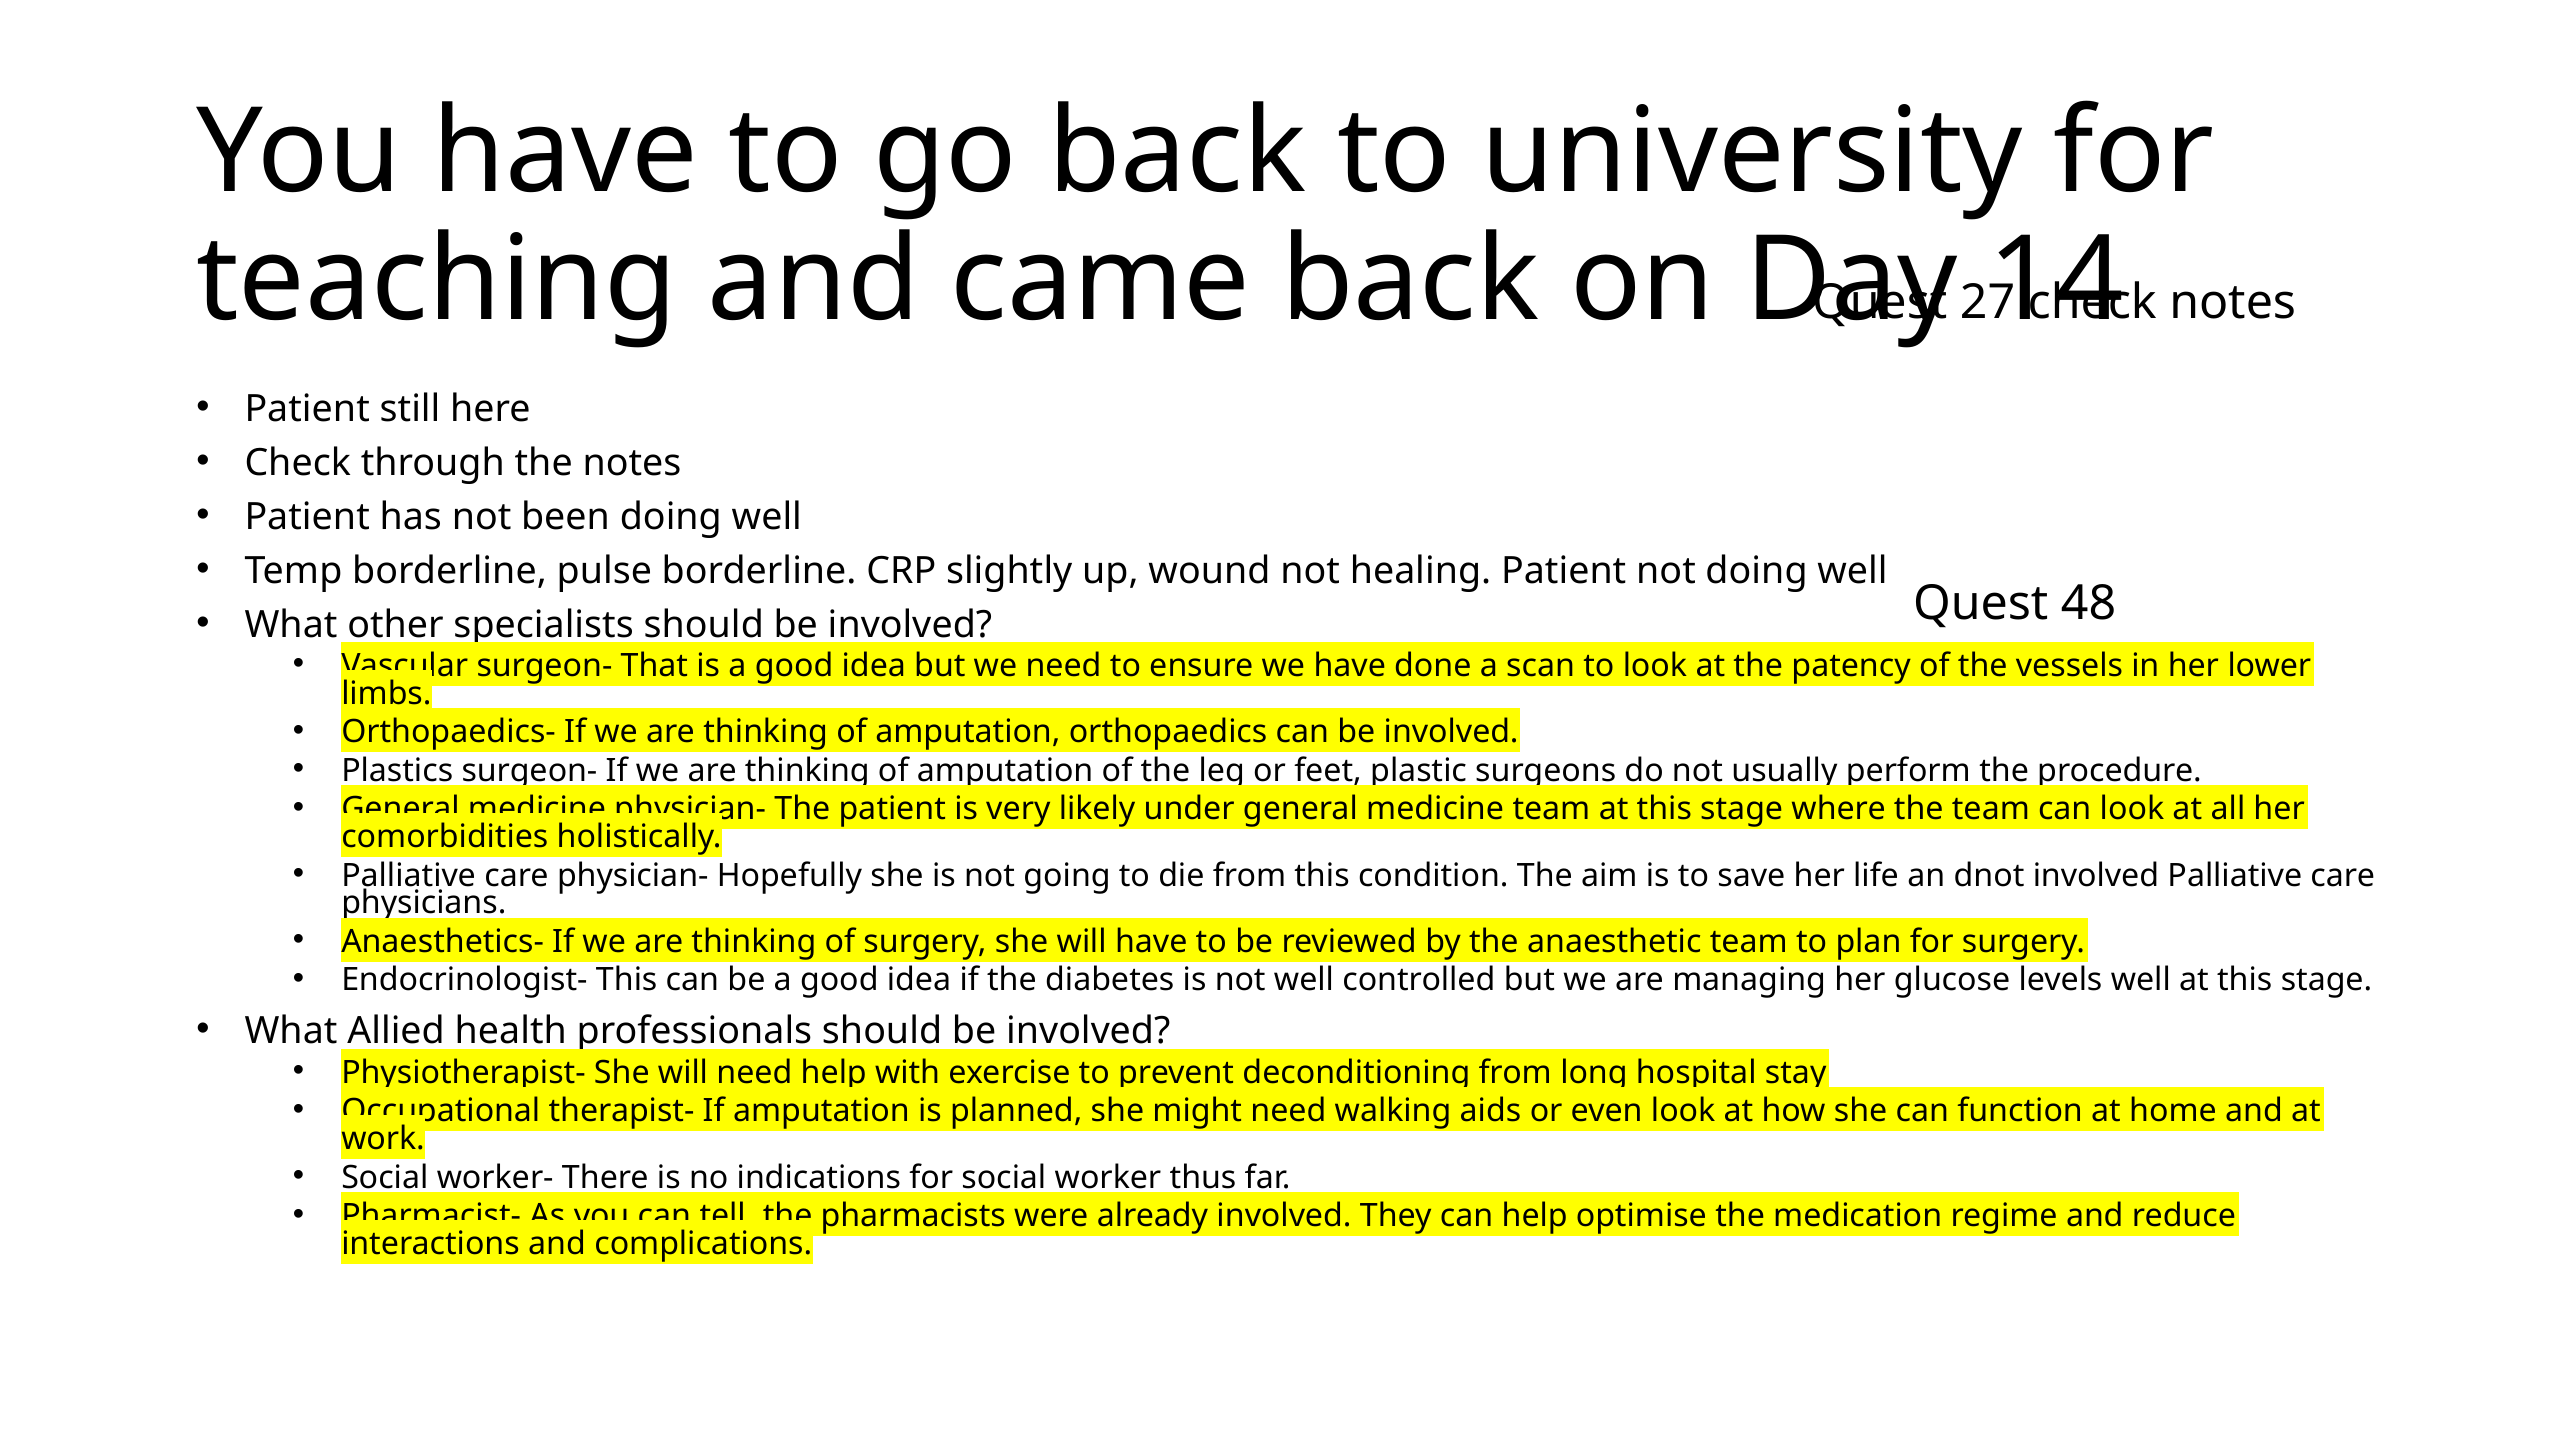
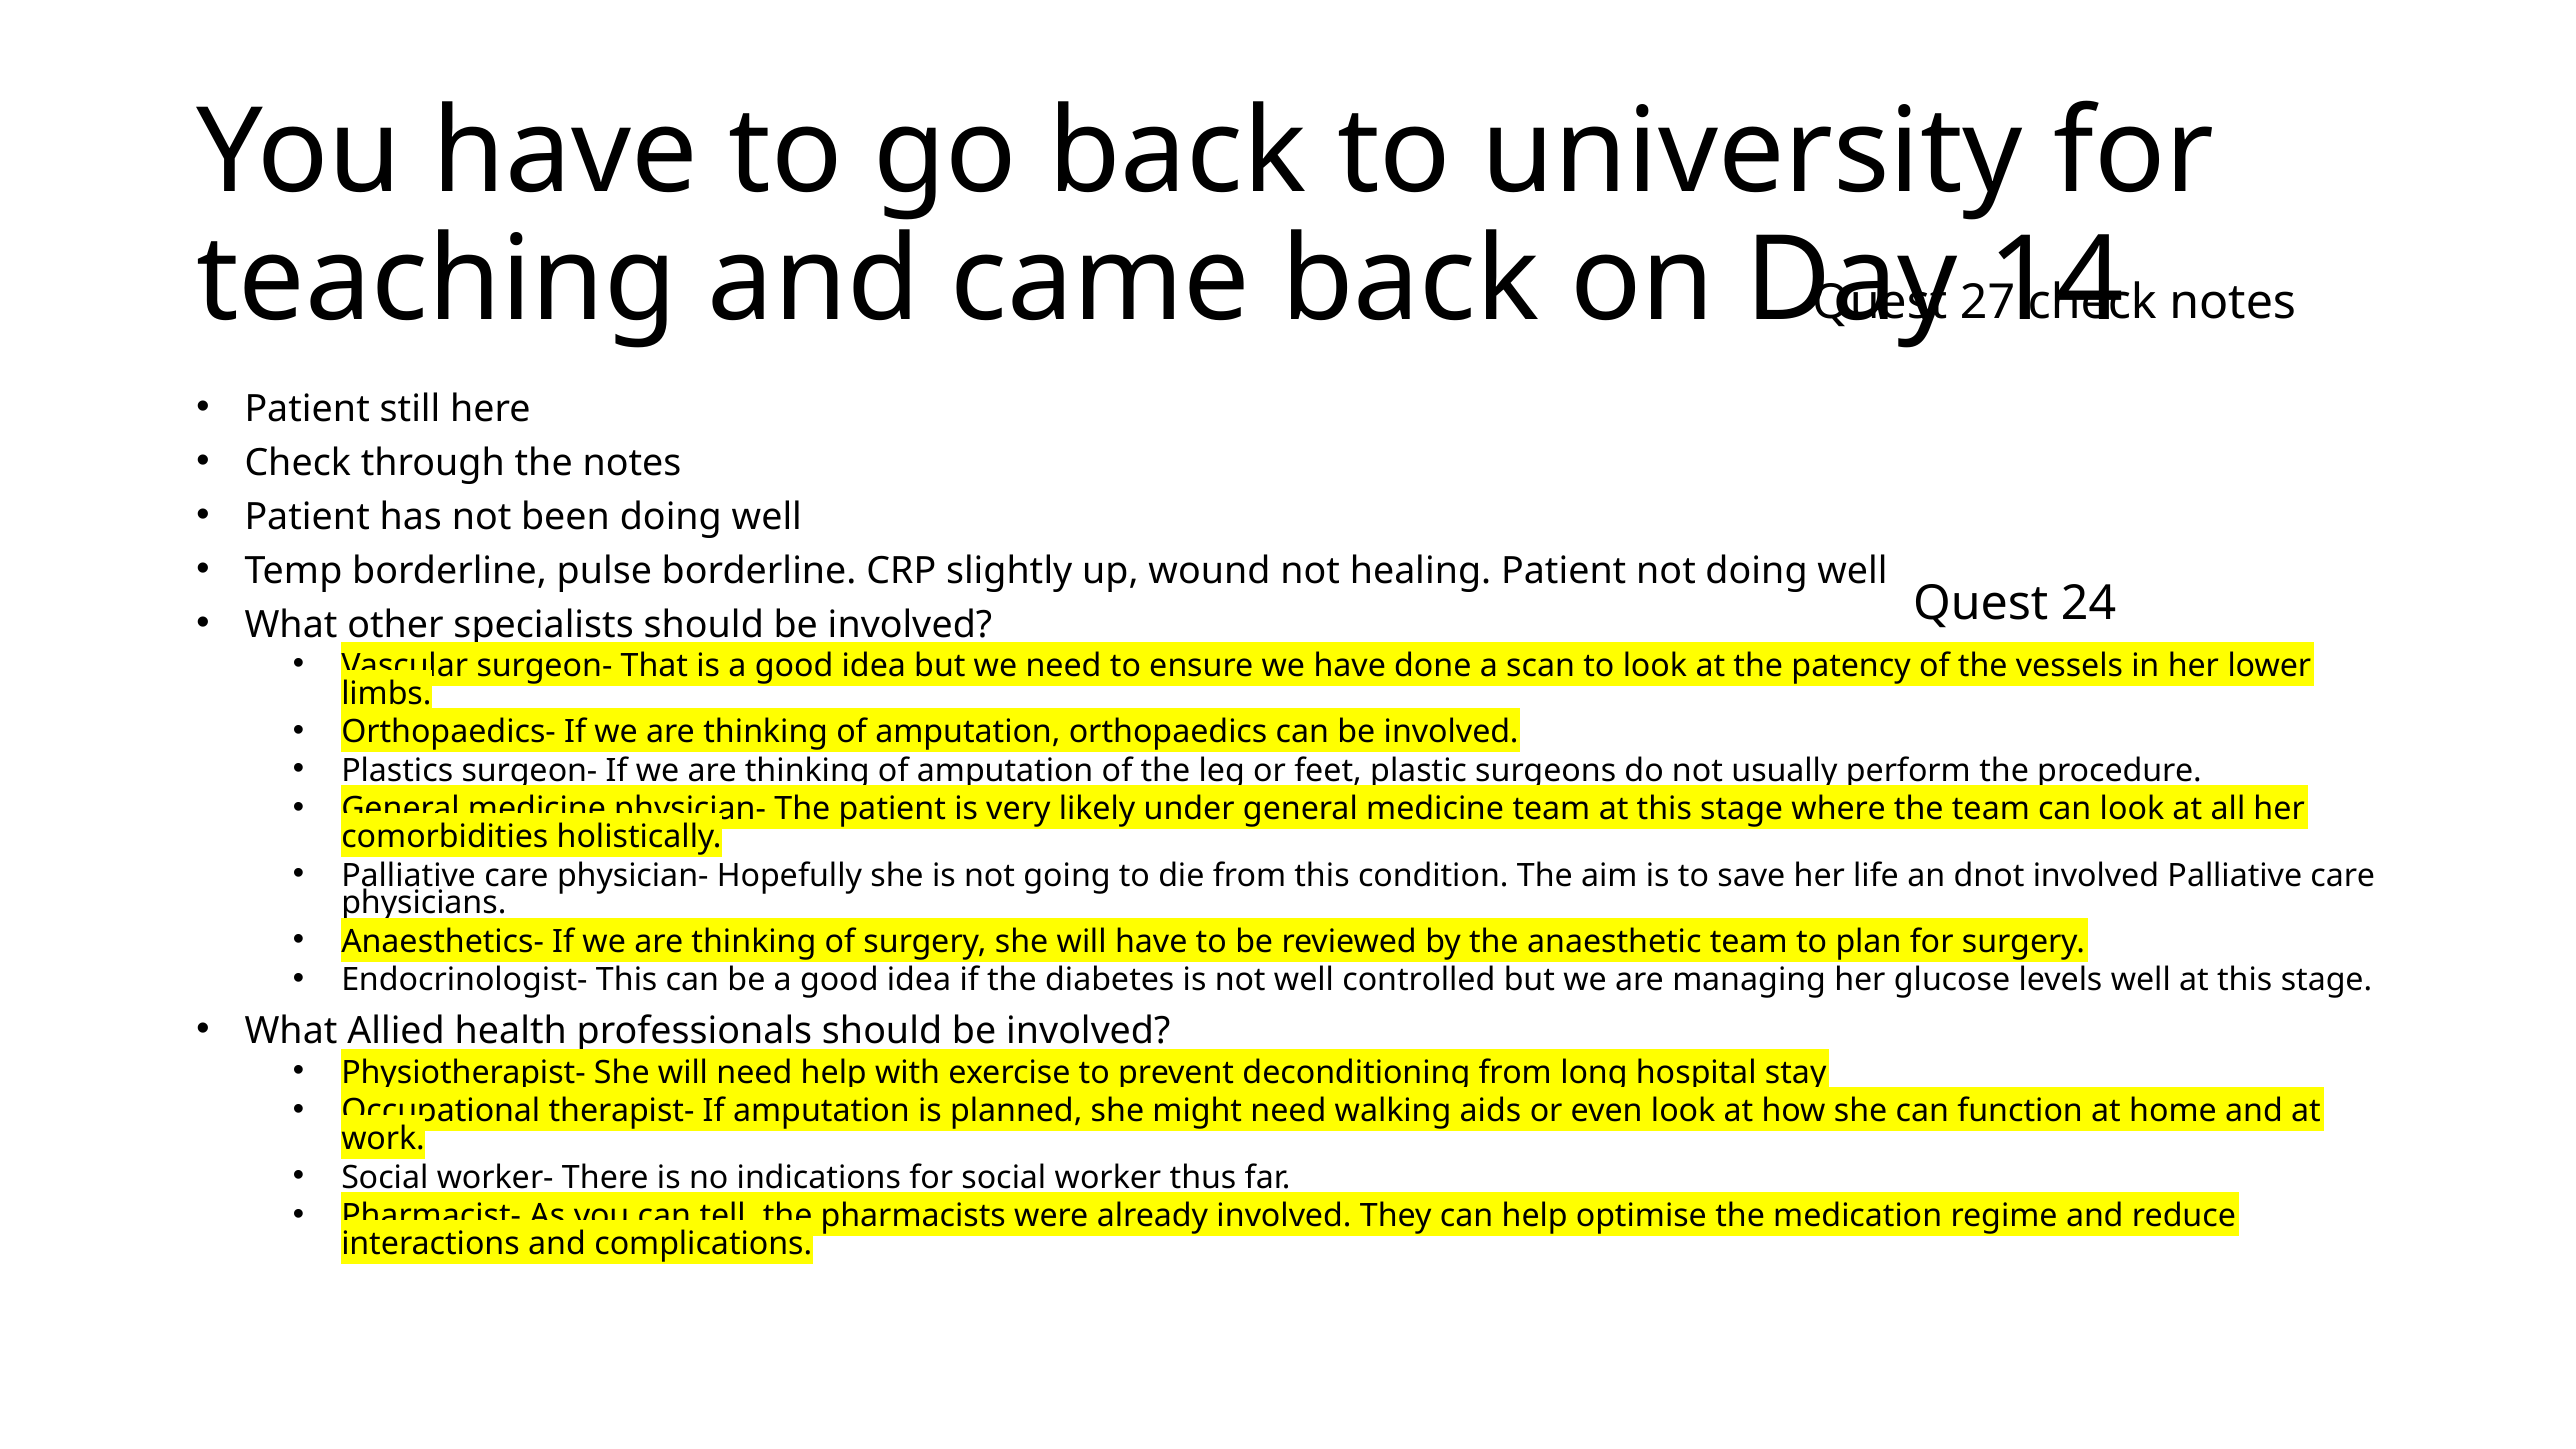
48: 48 -> 24
